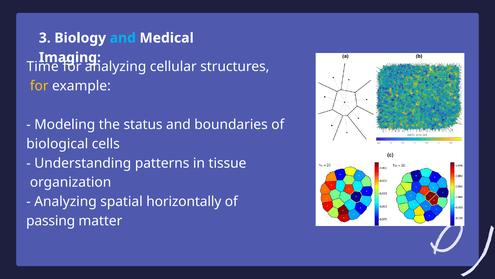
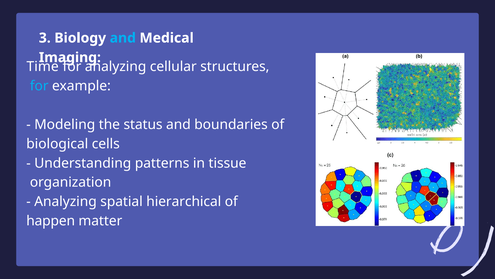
for at (39, 86) colour: yellow -> light blue
horizontally: horizontally -> hierarchical
passing: passing -> happen
